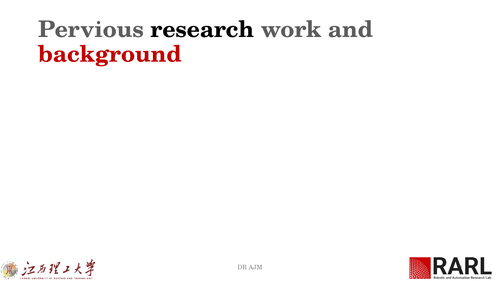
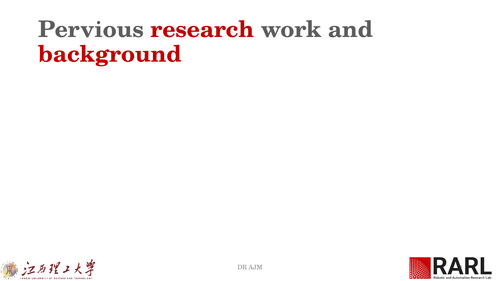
research colour: black -> red
